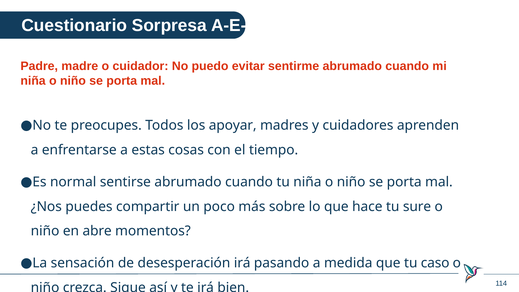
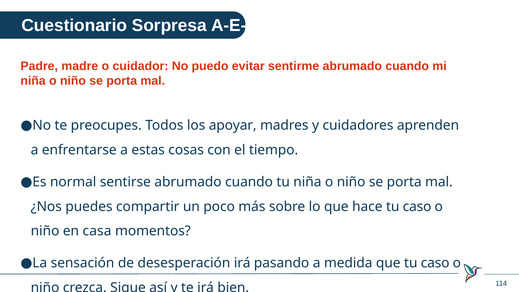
hace tu sure: sure -> caso
abre: abre -> casa
